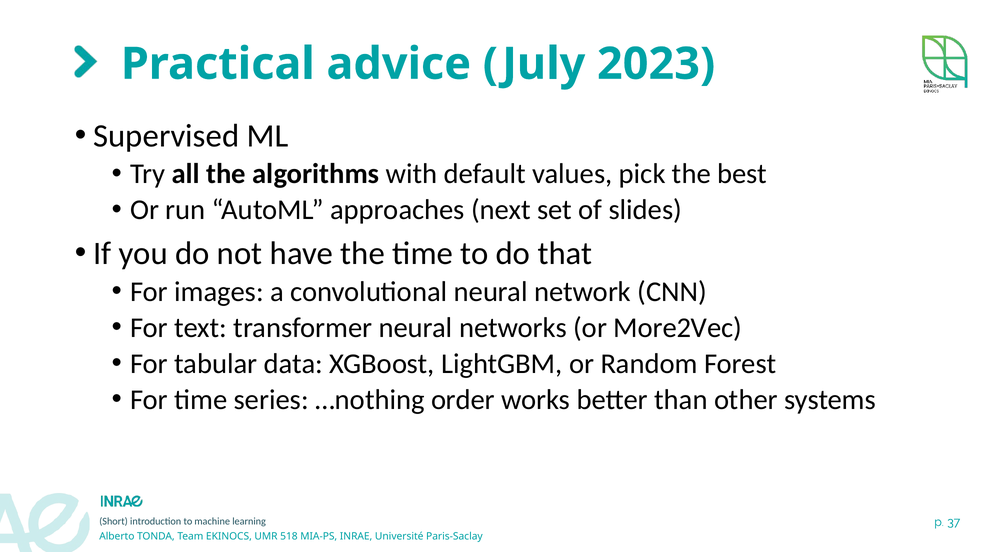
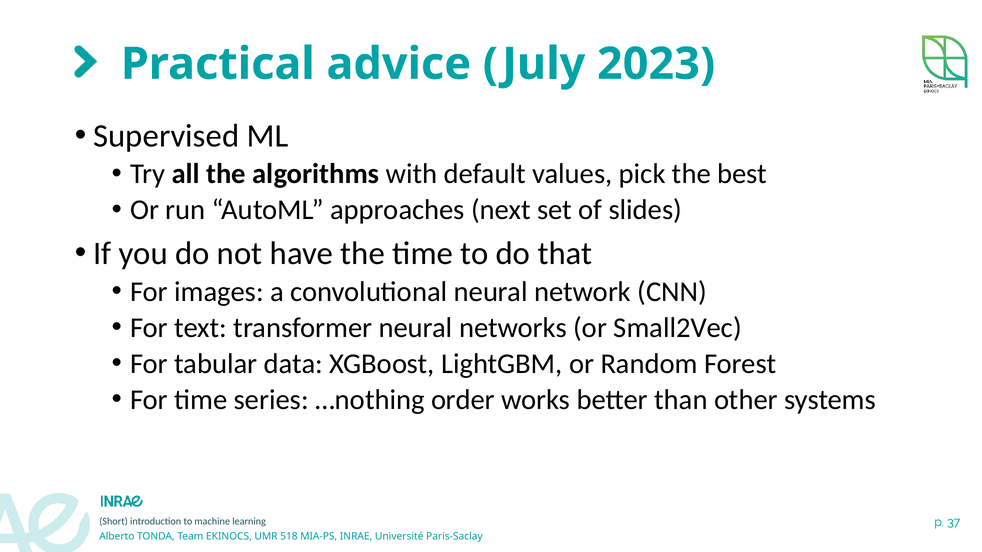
More2Vec: More2Vec -> Small2Vec
